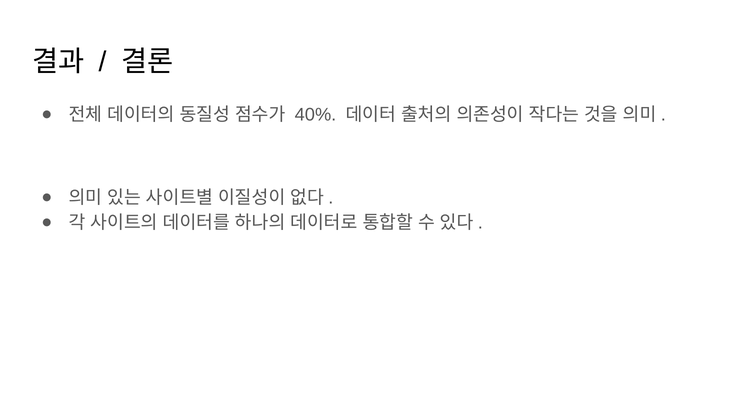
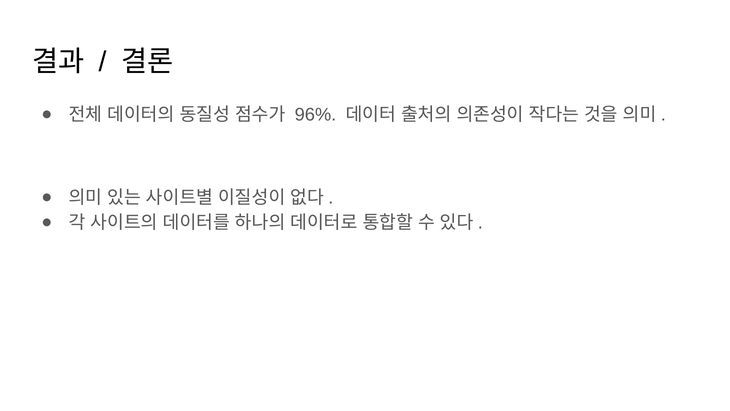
40%: 40% -> 96%
